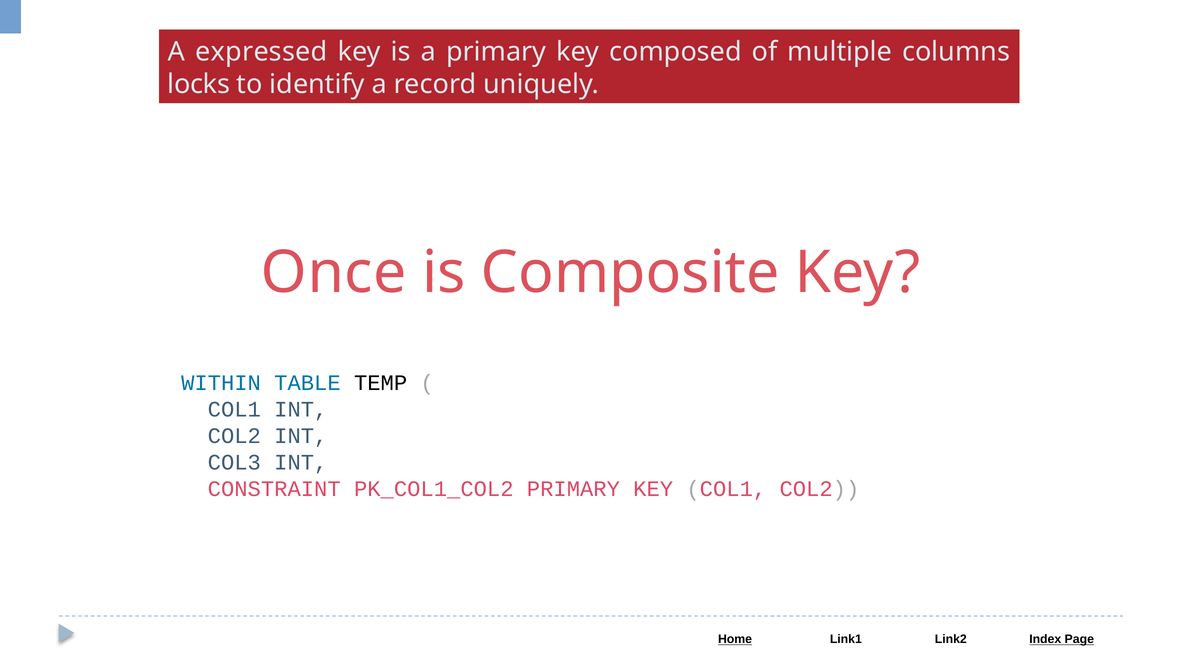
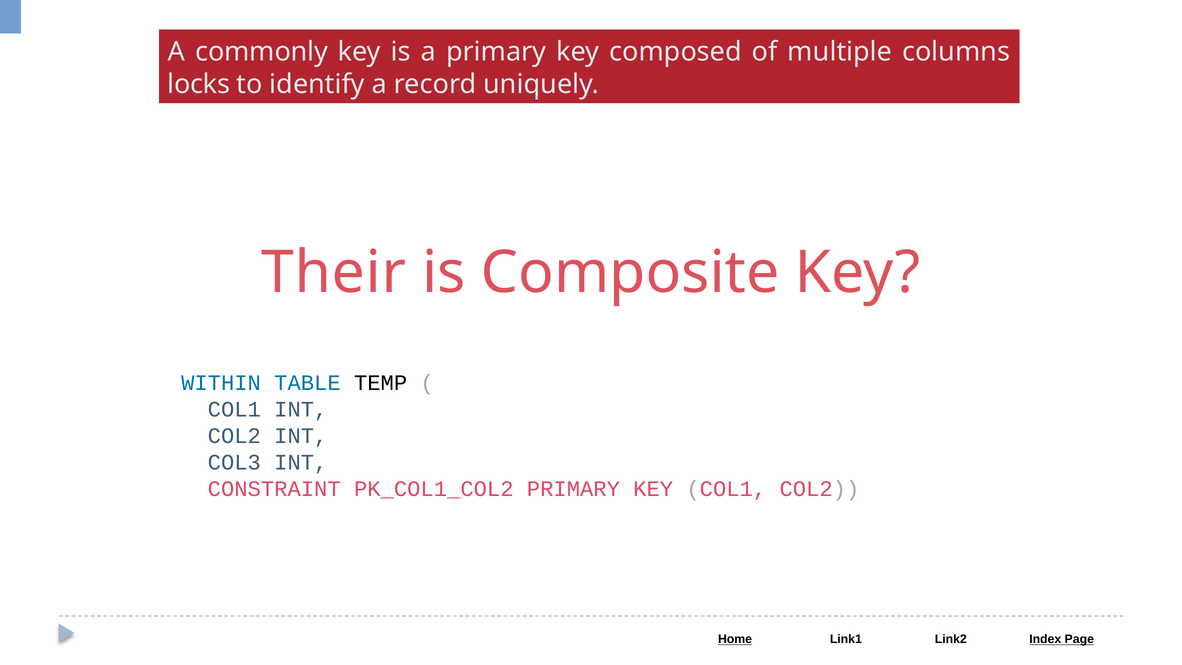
expressed: expressed -> commonly
Once: Once -> Their
